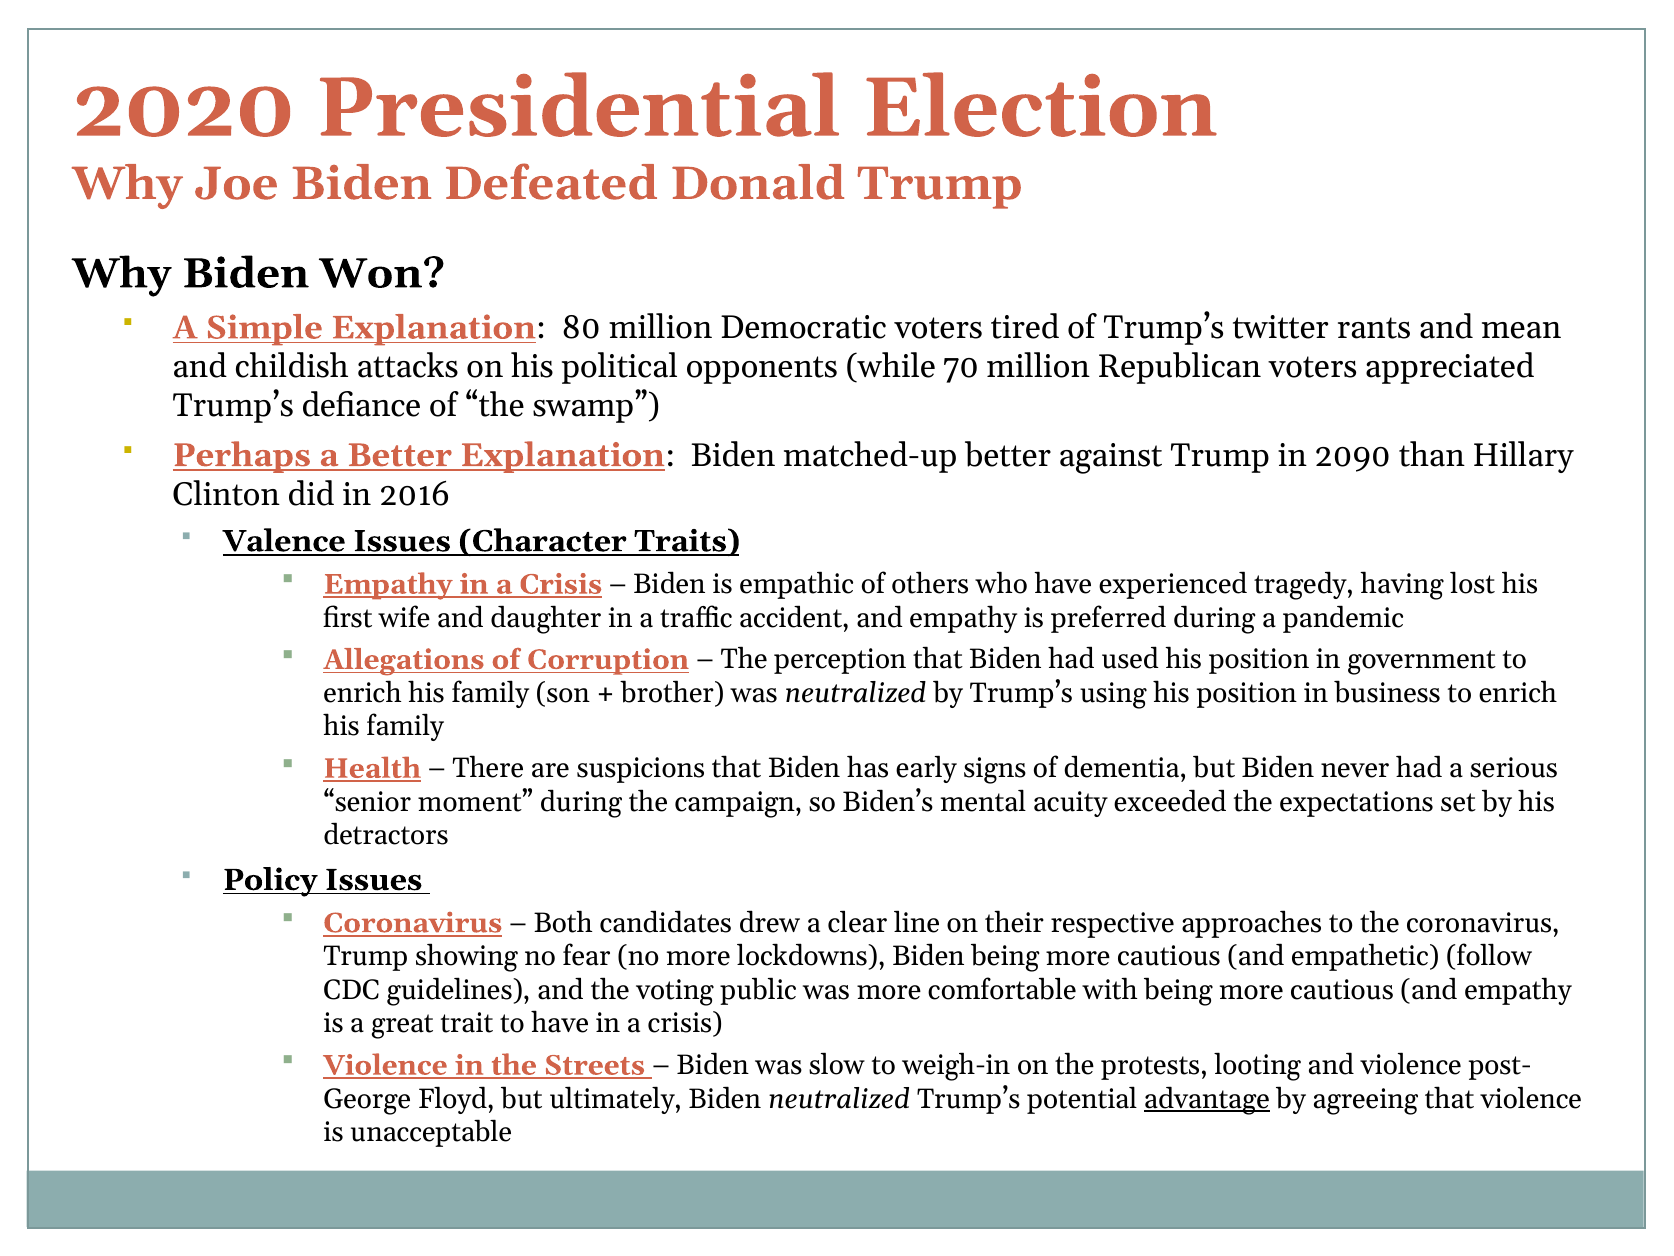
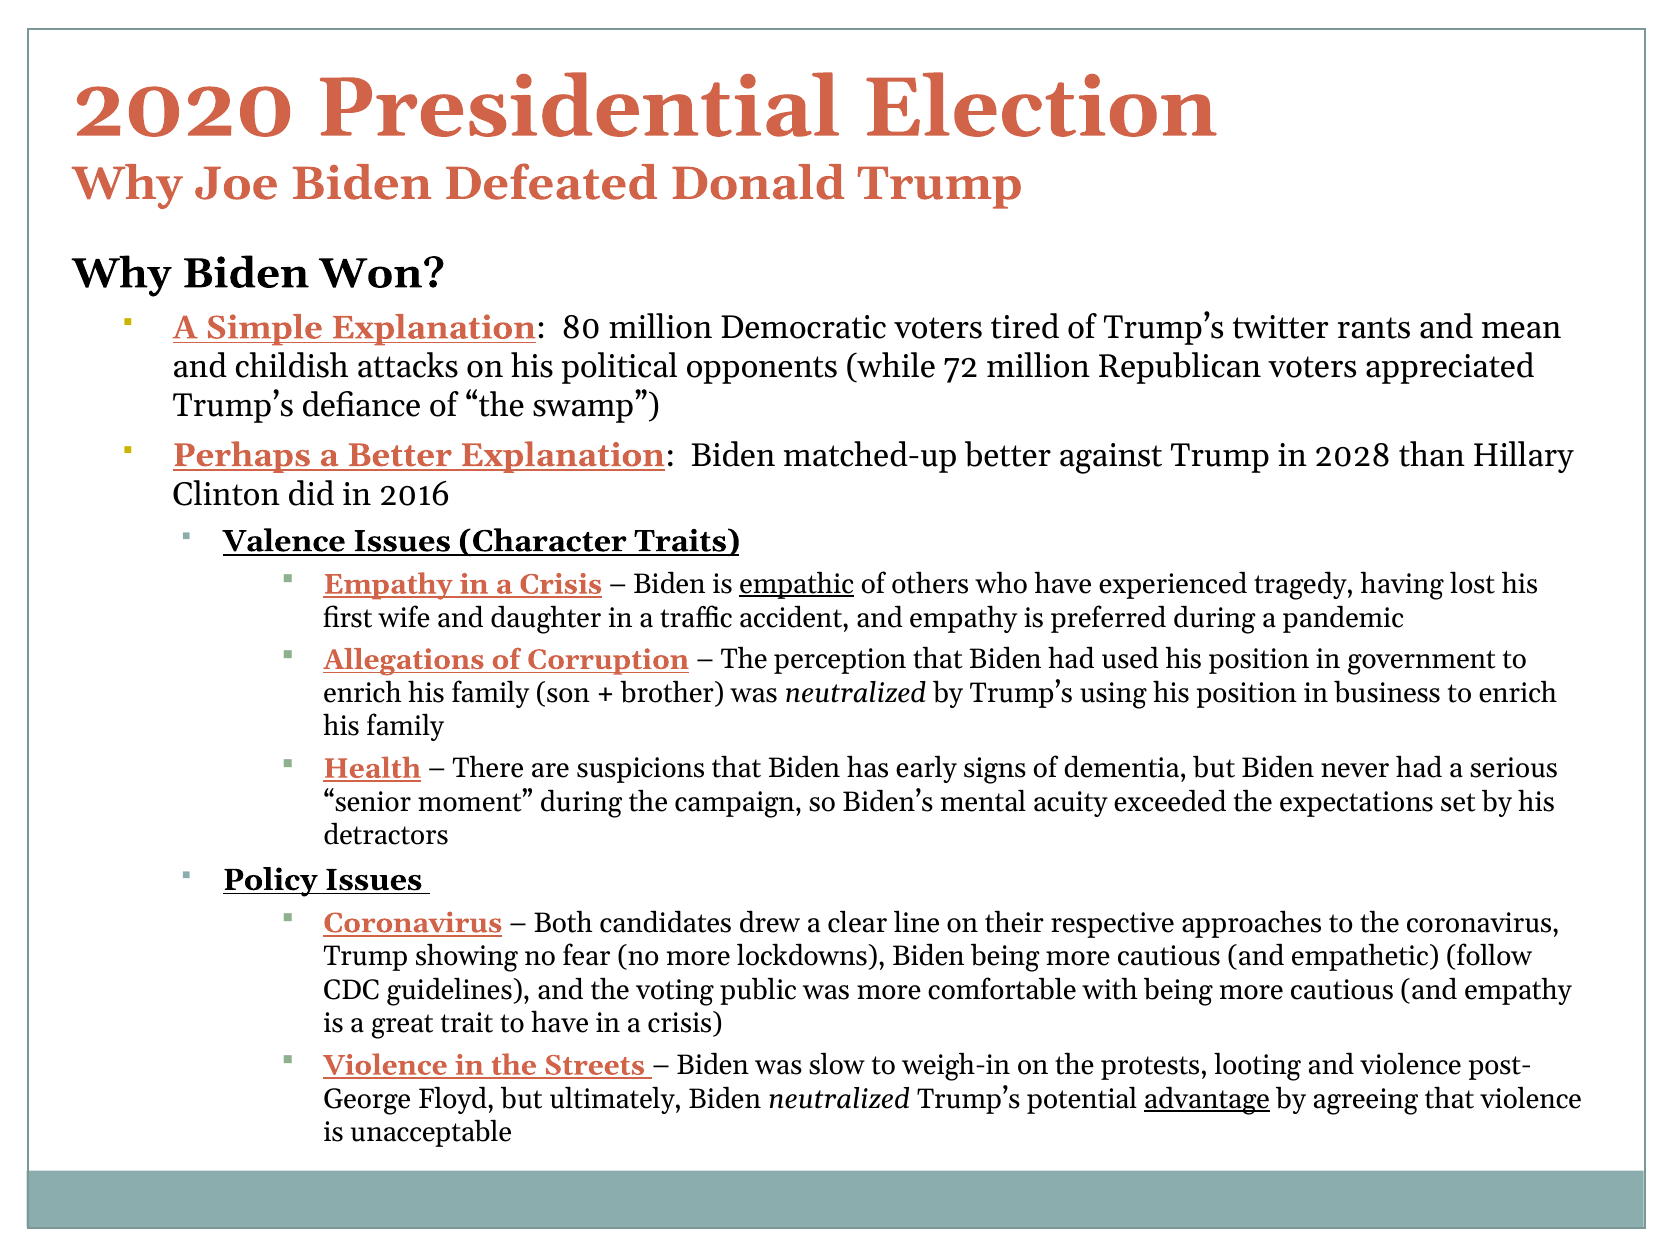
70: 70 -> 72
2090: 2090 -> 2028
empathic underline: none -> present
